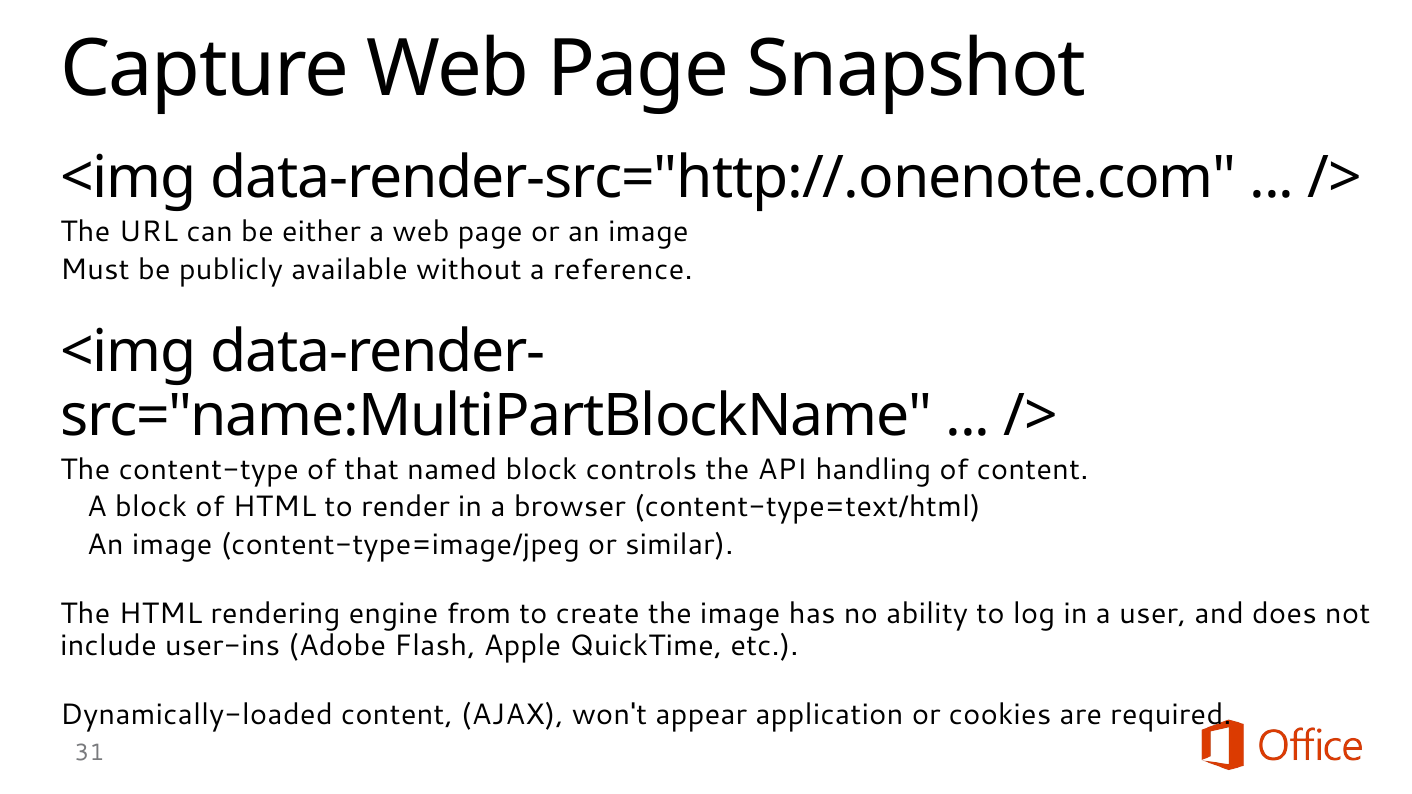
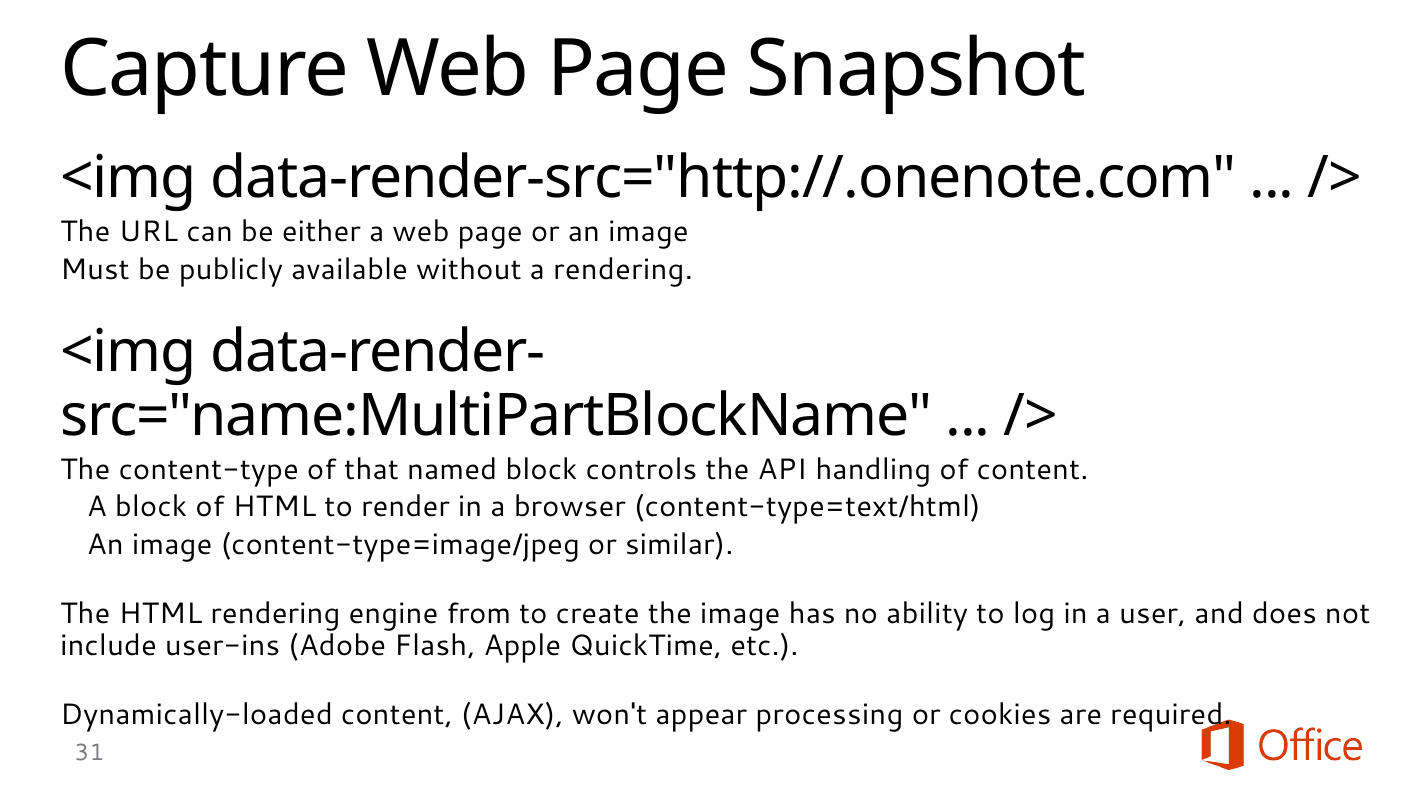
a reference: reference -> rendering
application: application -> processing
